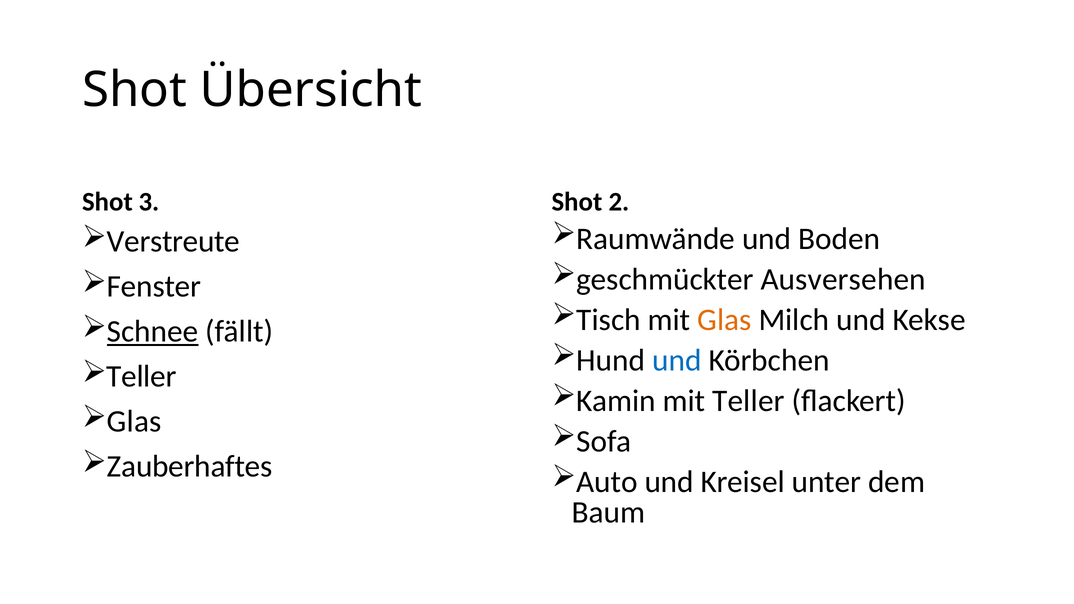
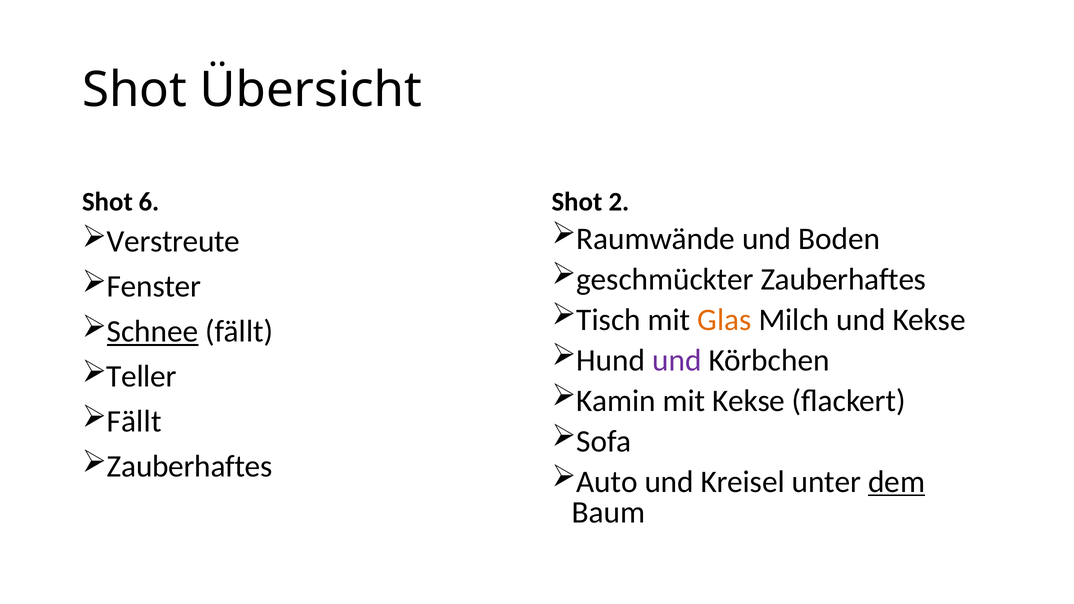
3: 3 -> 6
geschmückter Ausversehen: Ausversehen -> Zauberhaftes
und at (677, 360) colour: blue -> purple
mit Teller: Teller -> Kekse
Glas at (134, 422): Glas -> Fällt
dem underline: none -> present
